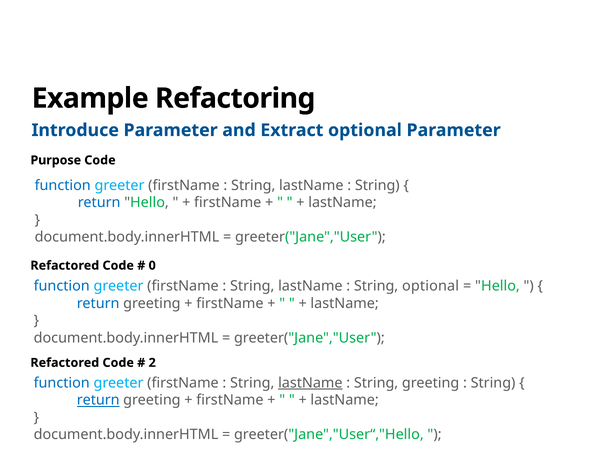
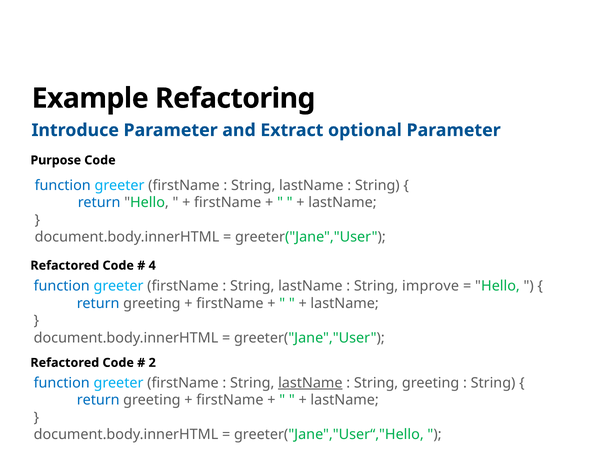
0: 0 -> 4
String optional: optional -> improve
return at (98, 401) underline: present -> none
